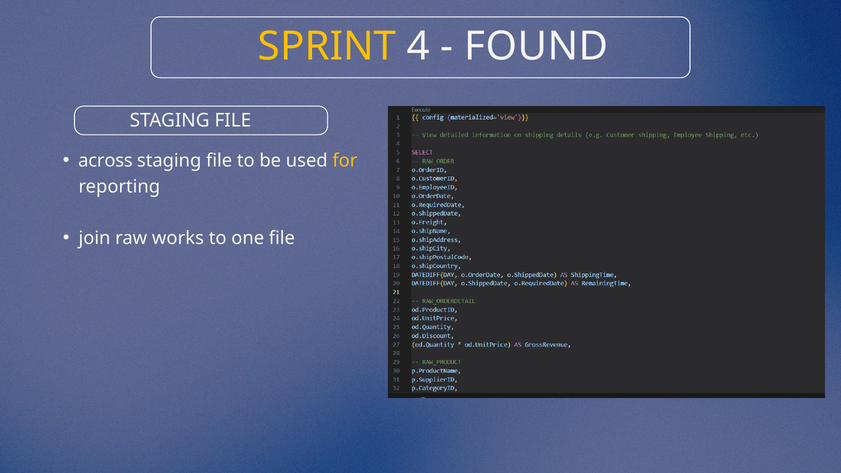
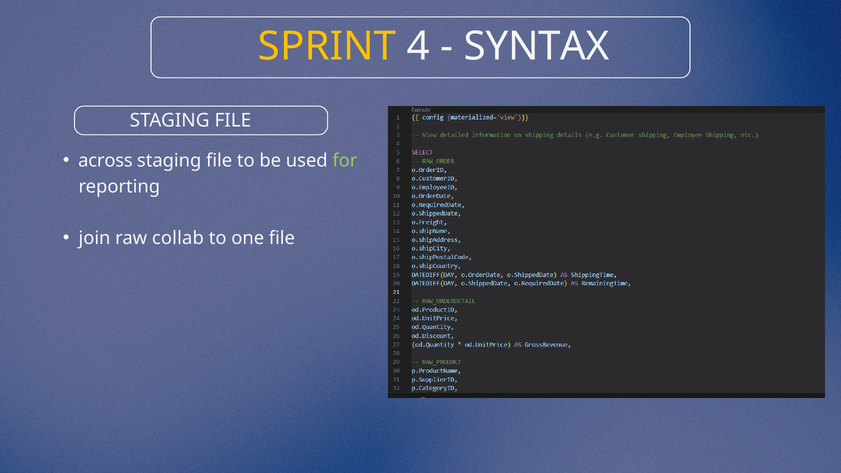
FOUND: FOUND -> SYNTAX
for colour: yellow -> light green
works: works -> collab
